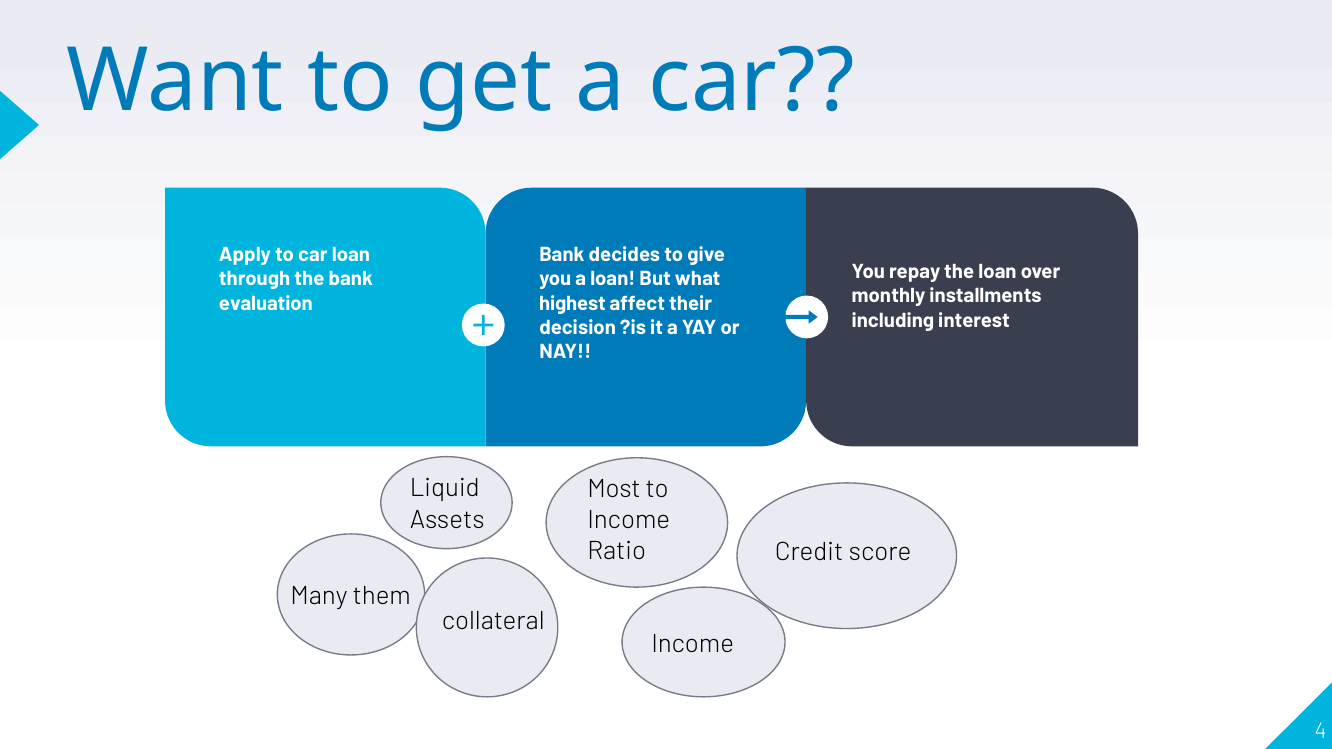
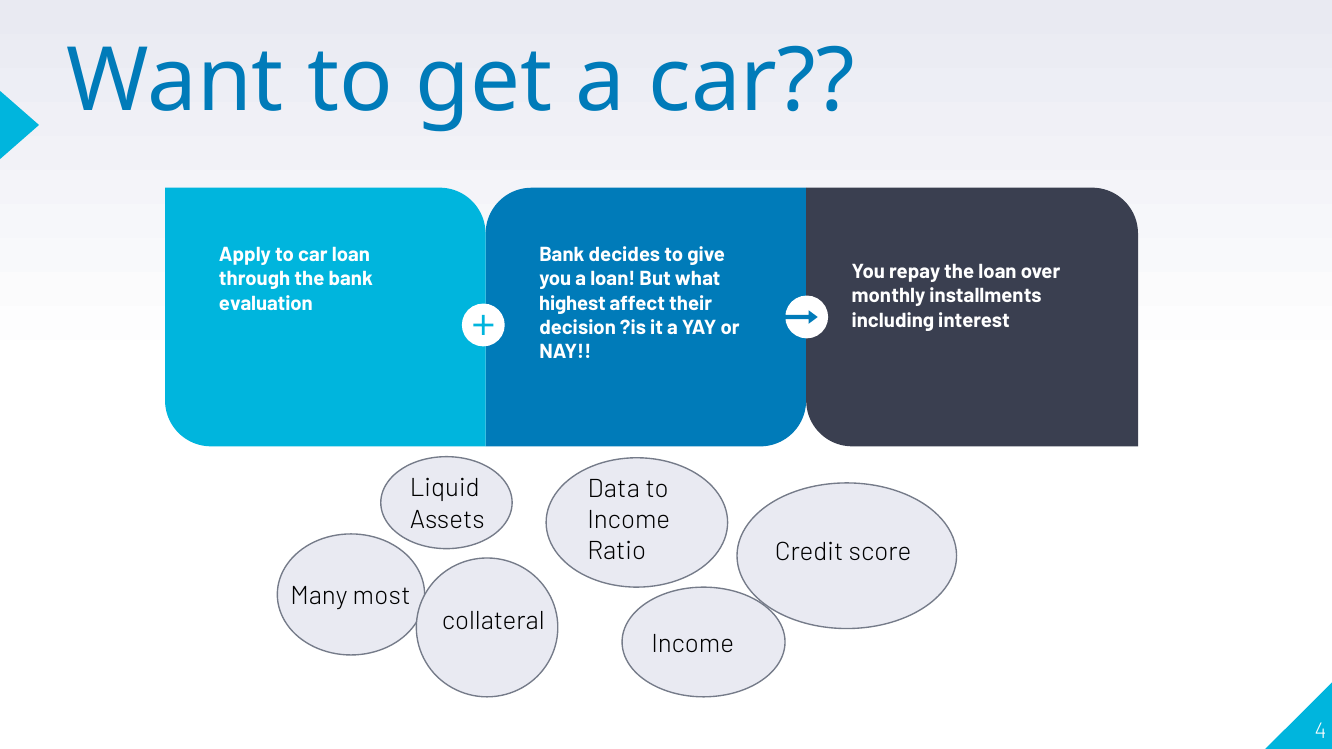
Most: Most -> Data
them: them -> most
